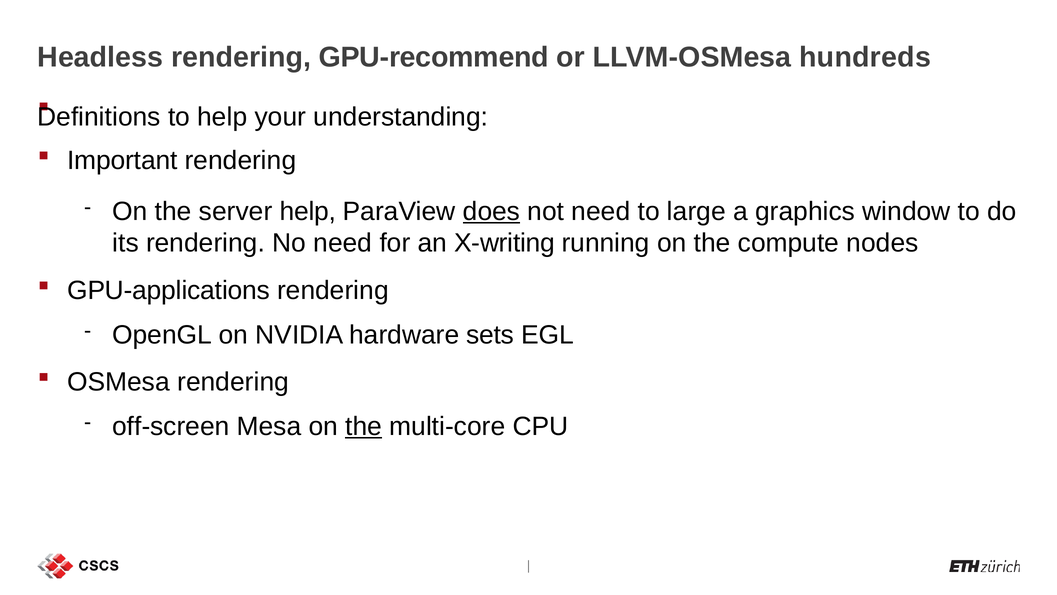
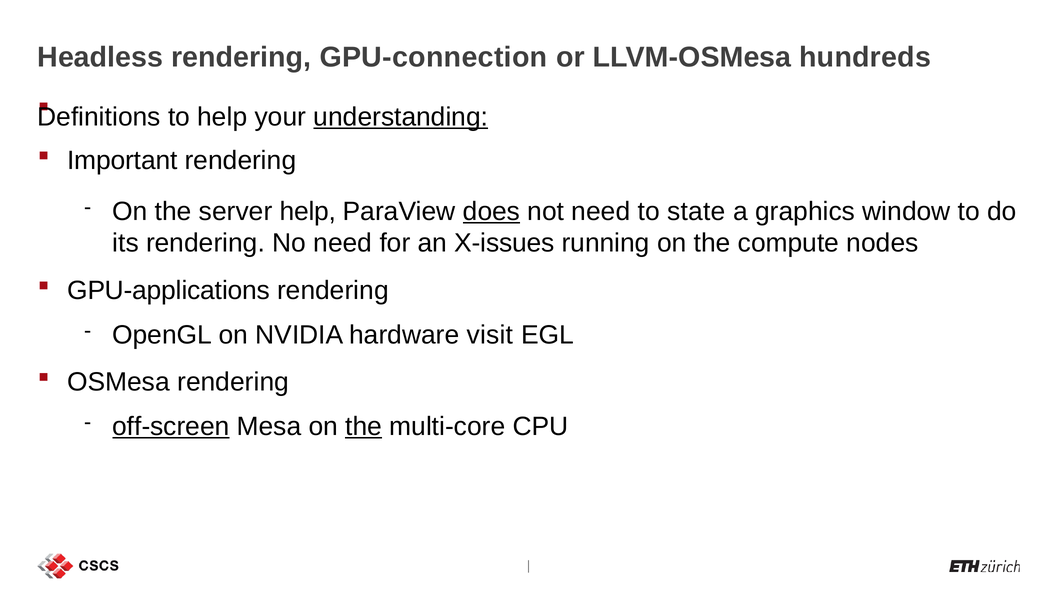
GPU-recommend: GPU-recommend -> GPU-connection
understanding underline: none -> present
large: large -> state
X-writing: X-writing -> X-issues
sets: sets -> visit
off-screen underline: none -> present
